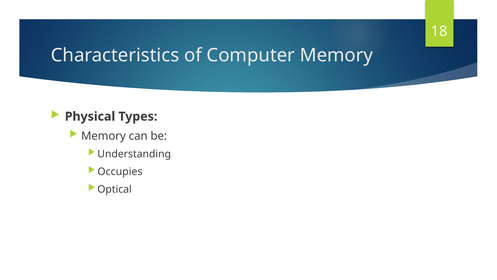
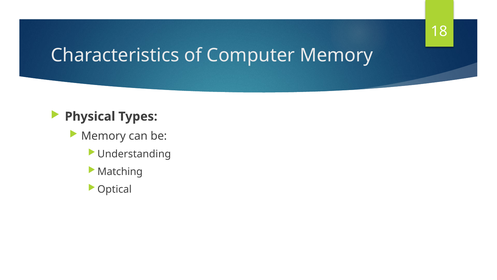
Occupies: Occupies -> Matching
